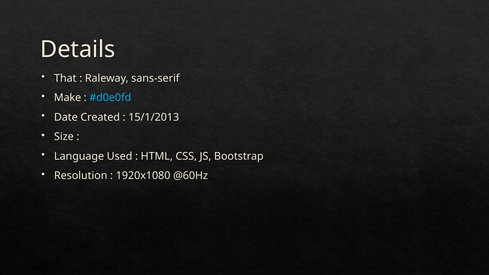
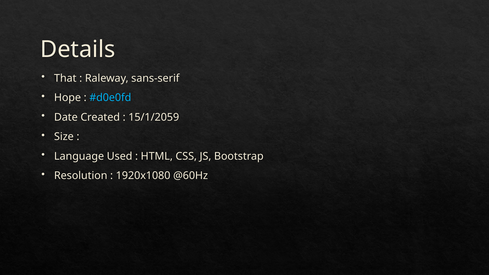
Make: Make -> Hope
15/1/2013: 15/1/2013 -> 15/1/2059
